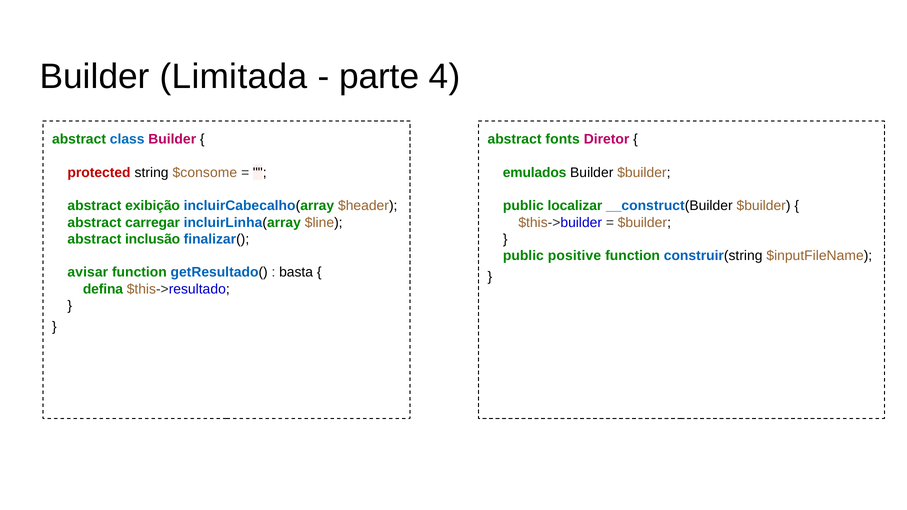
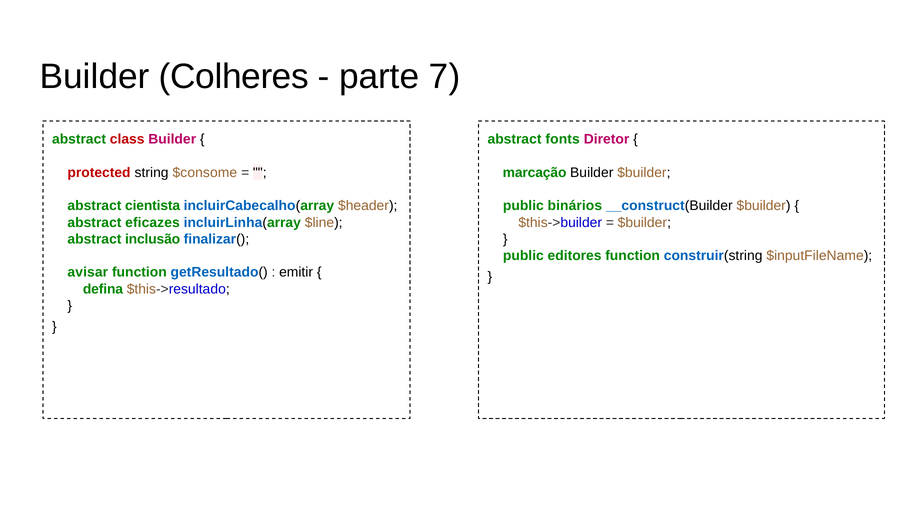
Limitada: Limitada -> Colheres
4: 4 -> 7
class colour: blue -> red
emulados: emulados -> marcação
exibição: exibição -> cientista
localizar: localizar -> binários
carregar: carregar -> eficazes
positive: positive -> editores
basta: basta -> emitir
